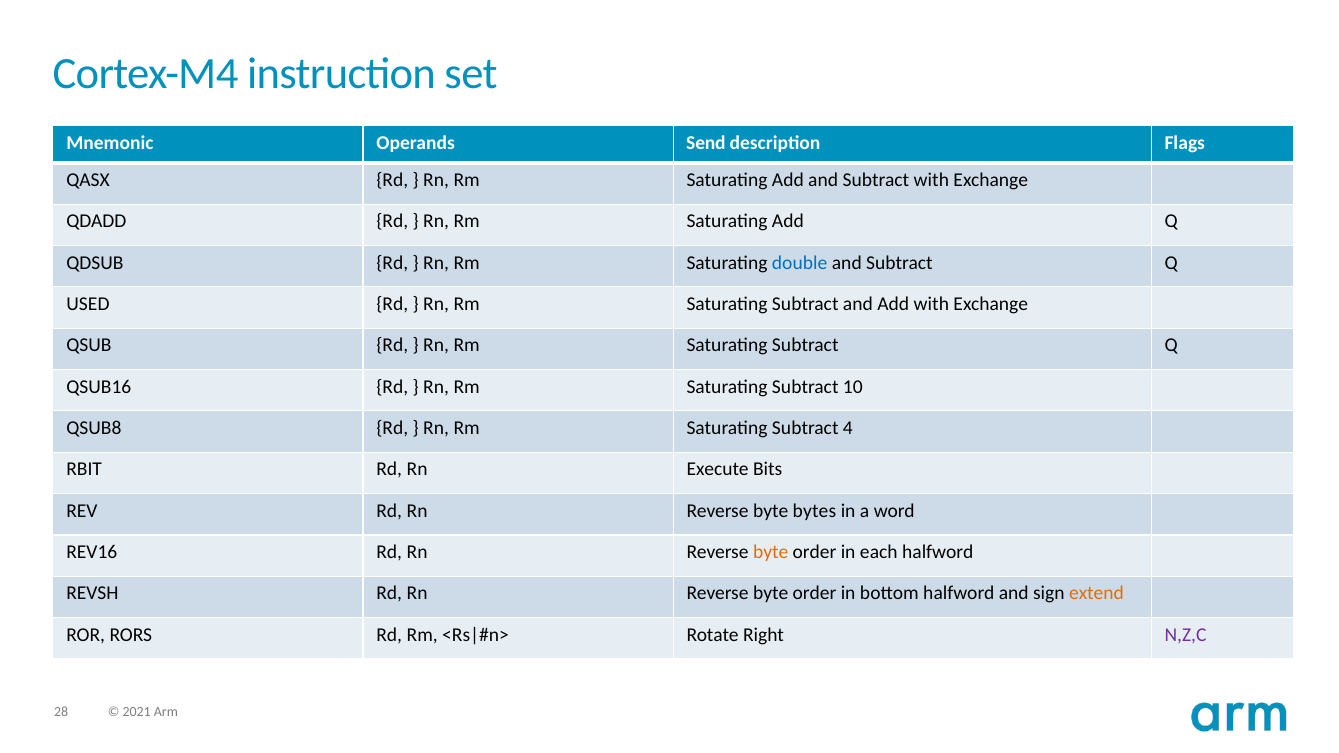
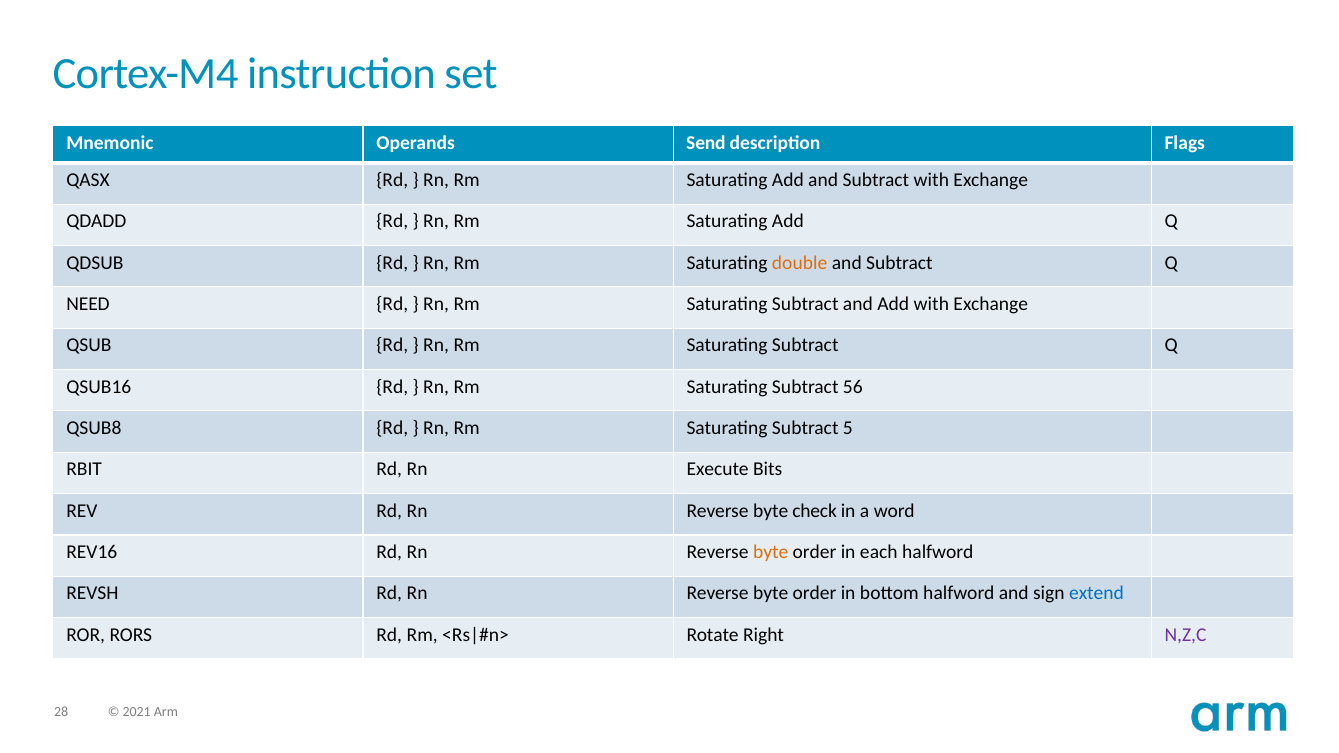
double colour: blue -> orange
USED: USED -> NEED
10: 10 -> 56
4: 4 -> 5
bytes: bytes -> check
extend colour: orange -> blue
